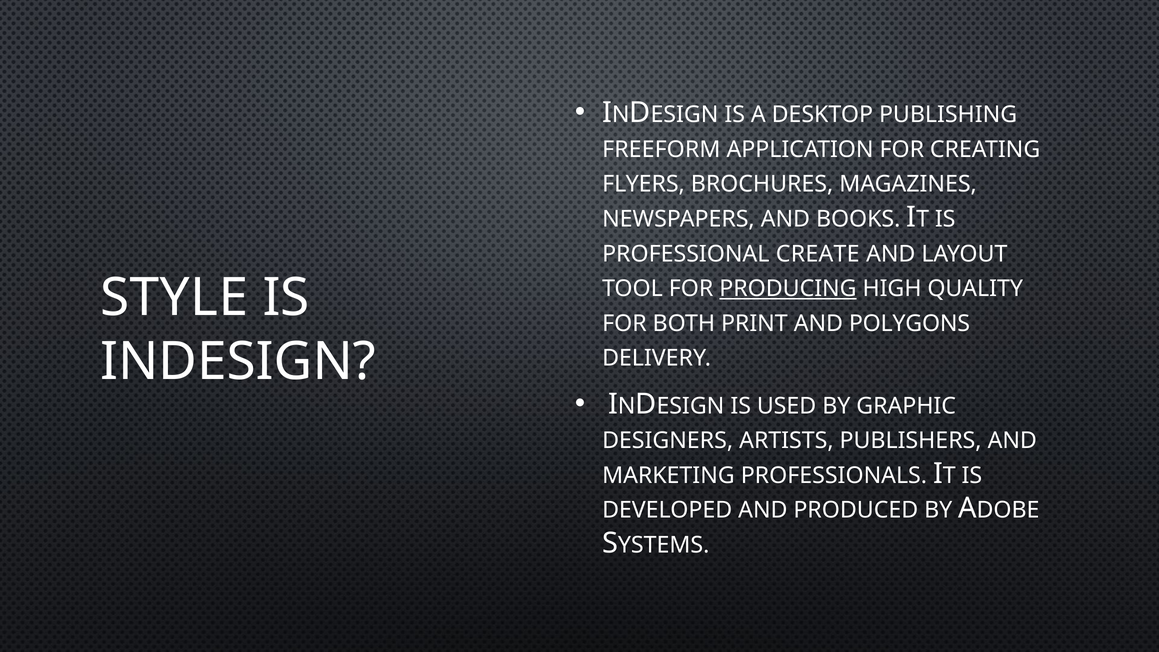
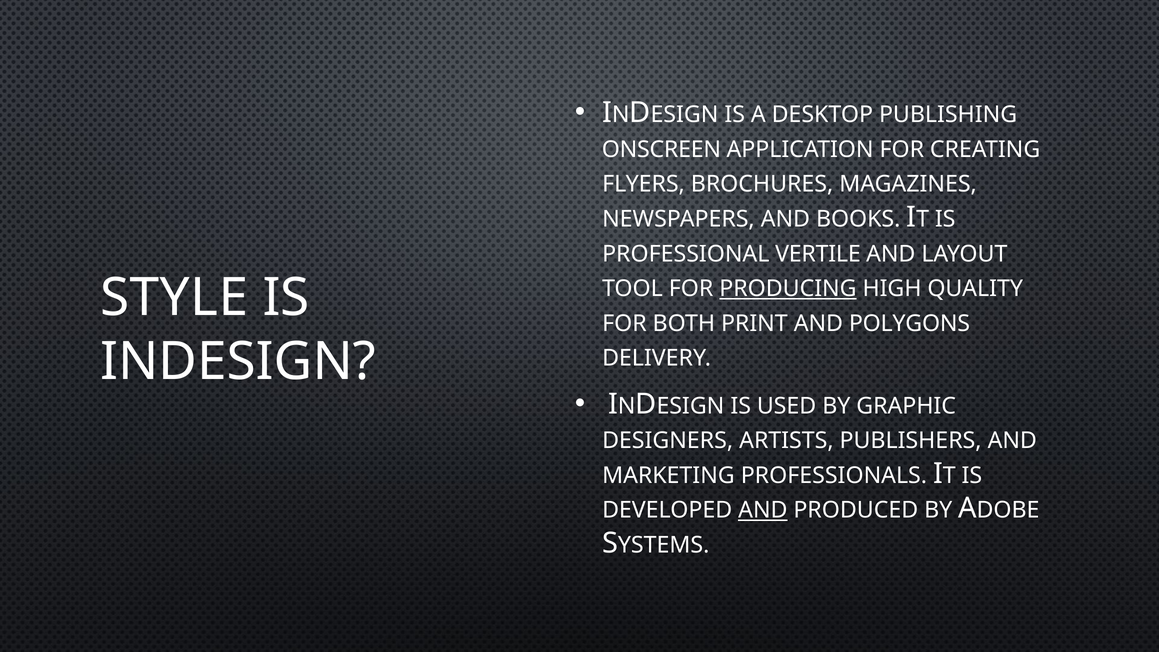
FREEFORM: FREEFORM -> ONSCREEN
CREATE: CREATE -> VERTILE
AND at (763, 510) underline: none -> present
